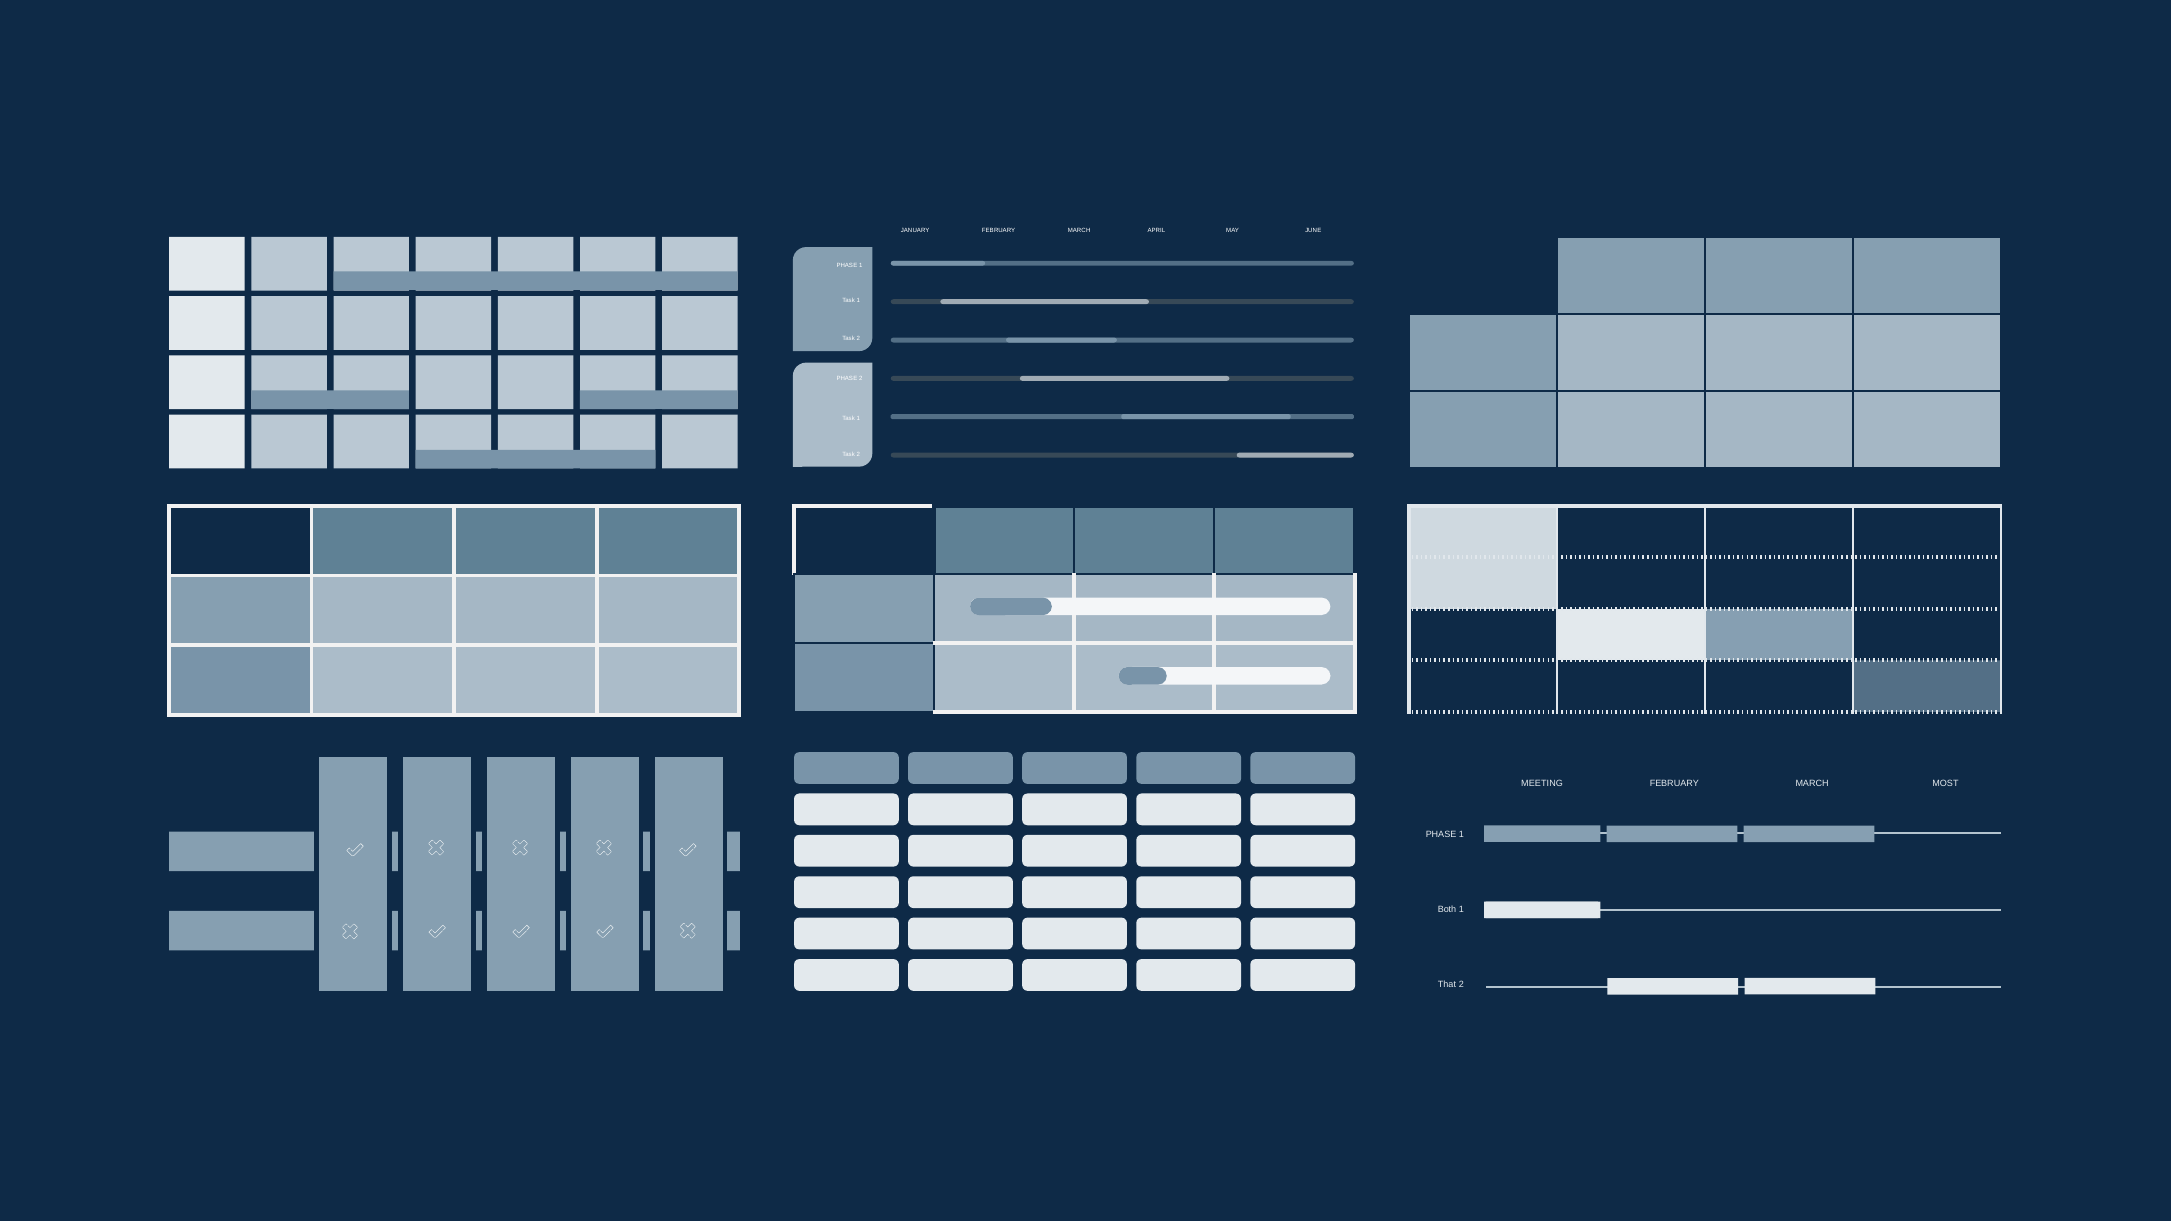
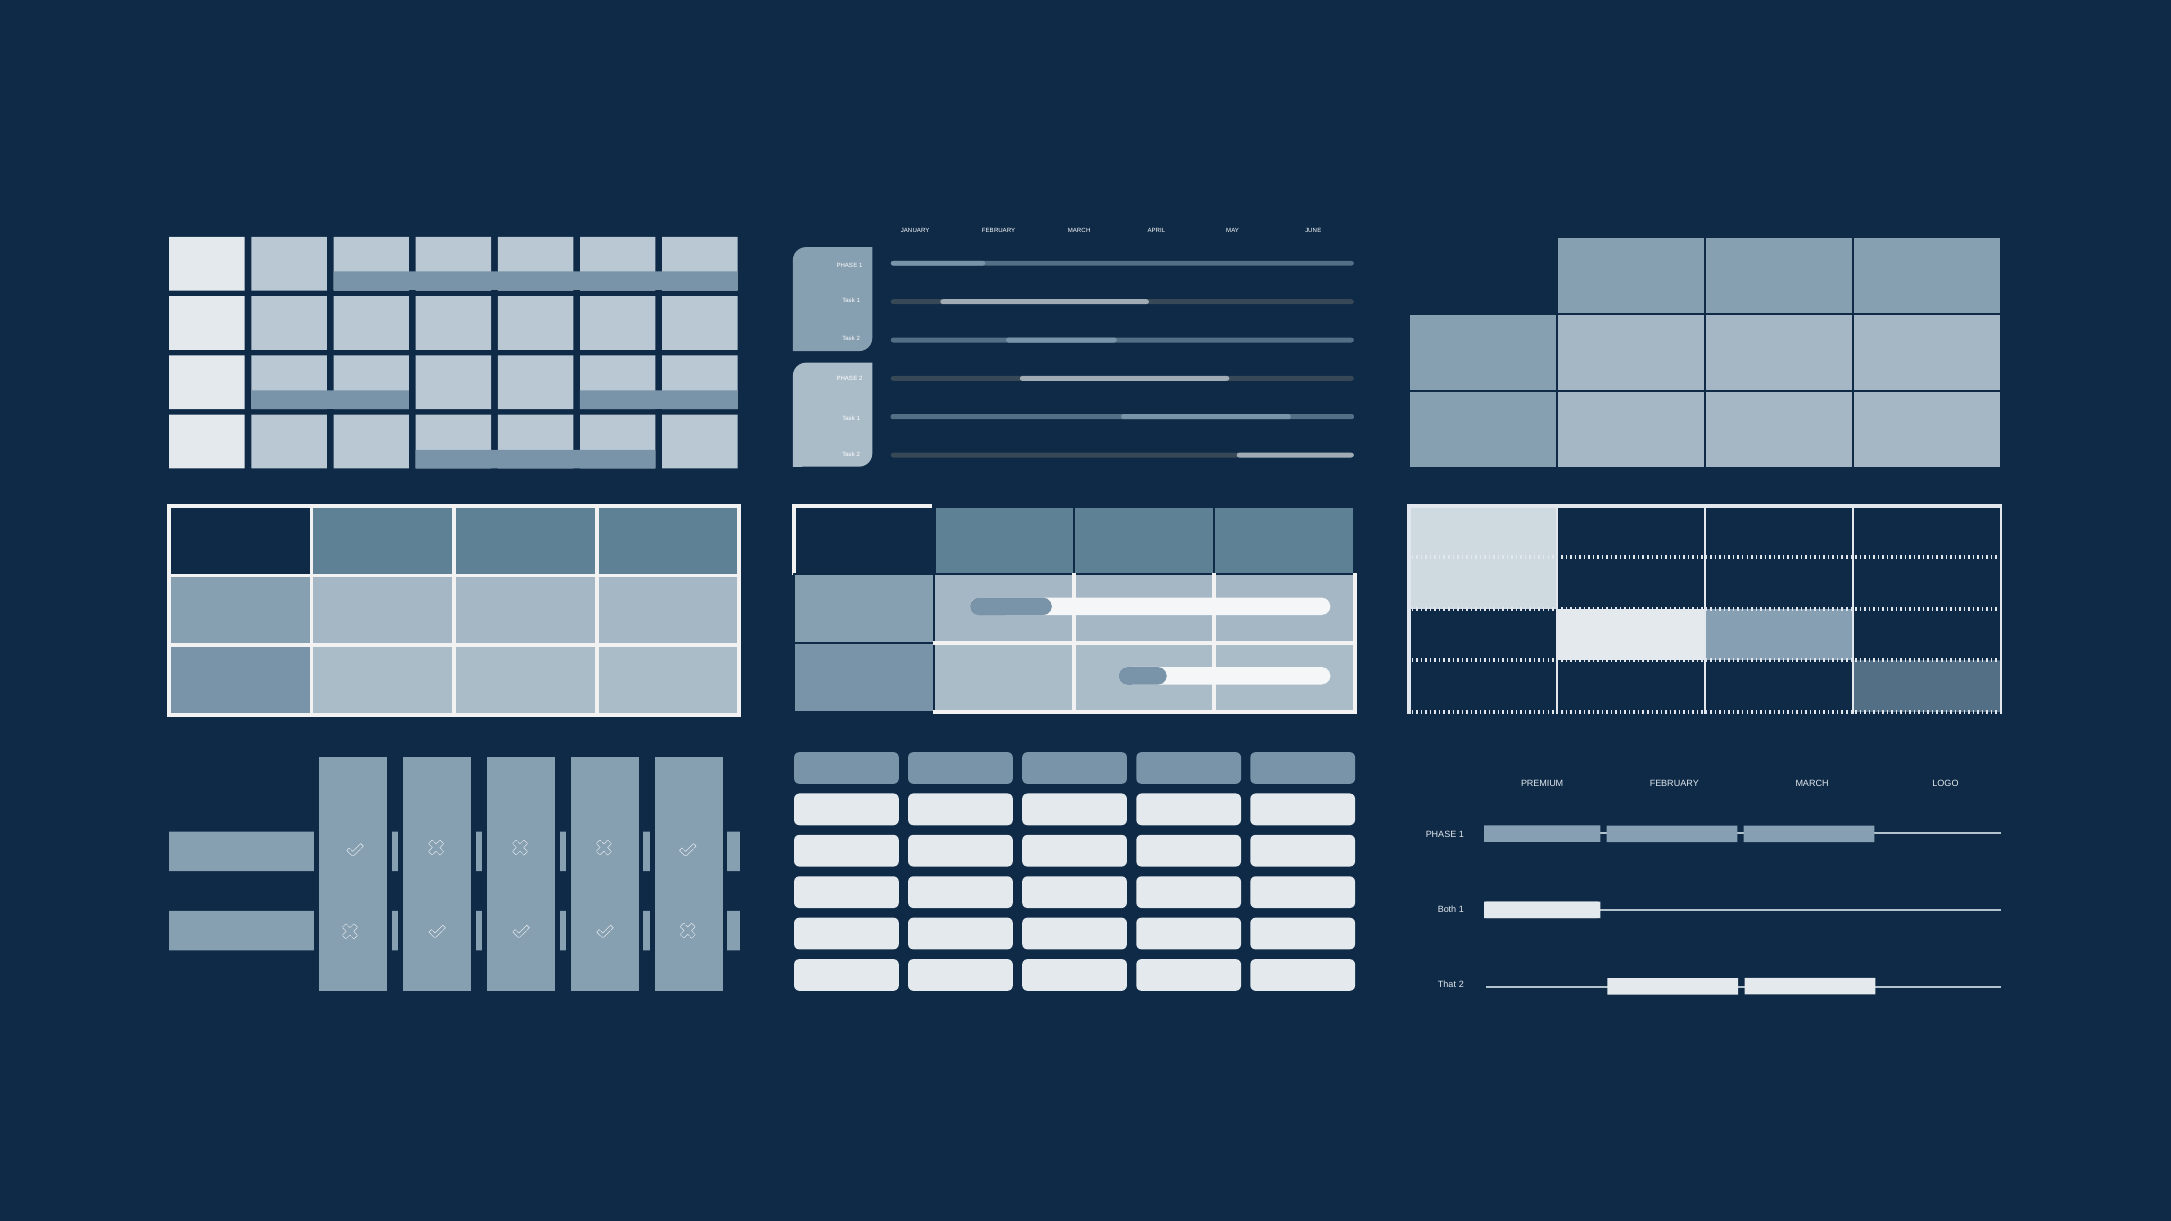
MEETING: MEETING -> PREMIUM
MOST: MOST -> LOGO
